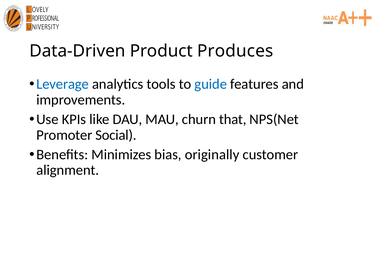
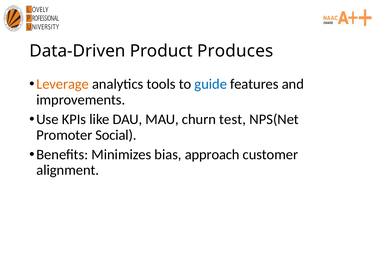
Leverage colour: blue -> orange
that: that -> test
originally: originally -> approach
